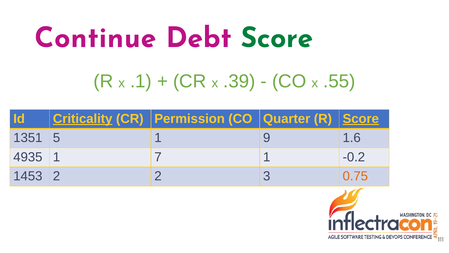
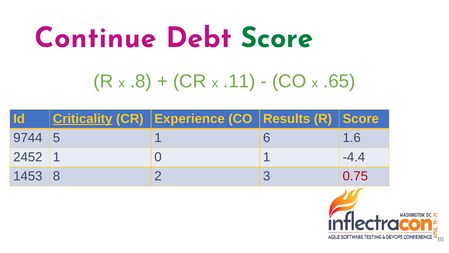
.1: .1 -> .8
.39: .39 -> .11
.55: .55 -> .65
Permission: Permission -> Experience
Quarter: Quarter -> Results
Score at (361, 119) underline: present -> none
1351: 1351 -> 9744
9: 9 -> 6
4935: 4935 -> 2452
7: 7 -> 0
-0.2: -0.2 -> -4.4
1453 2: 2 -> 8
0.75 colour: orange -> red
